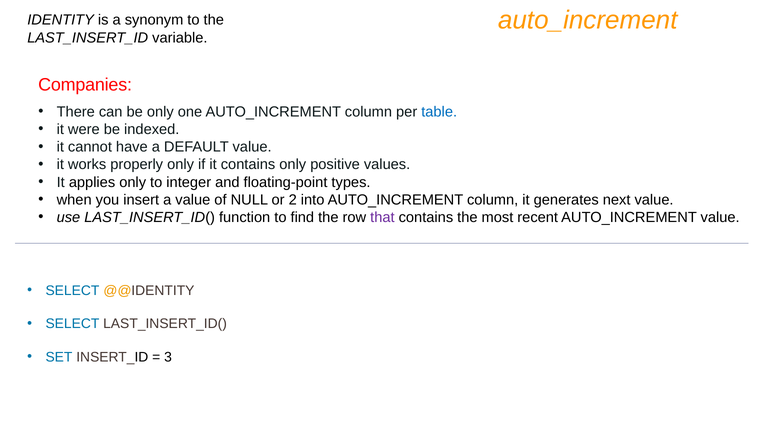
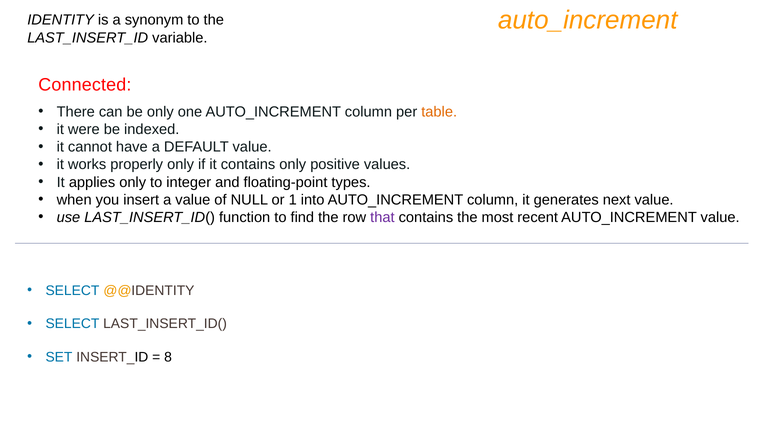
Companies: Companies -> Connected
table colour: blue -> orange
2: 2 -> 1
3: 3 -> 8
